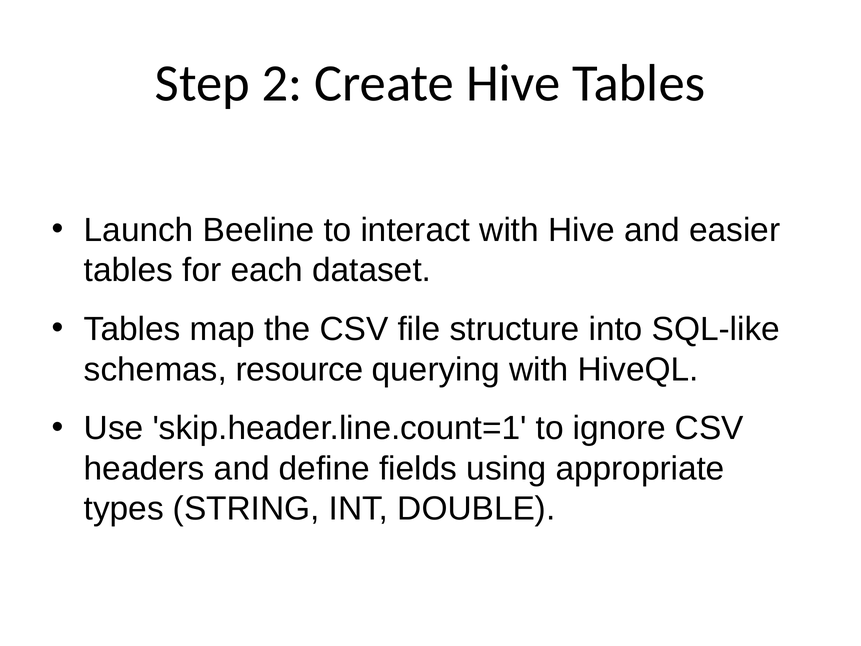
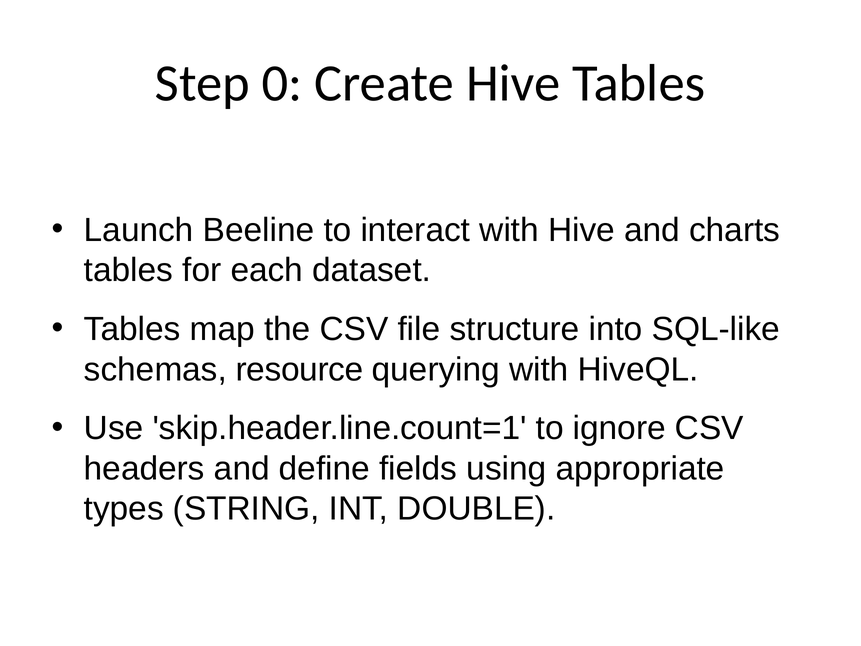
2: 2 -> 0
easier: easier -> charts
